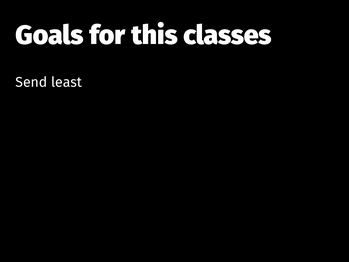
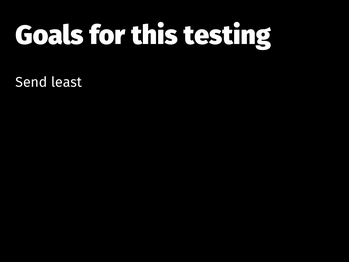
classes: classes -> testing
